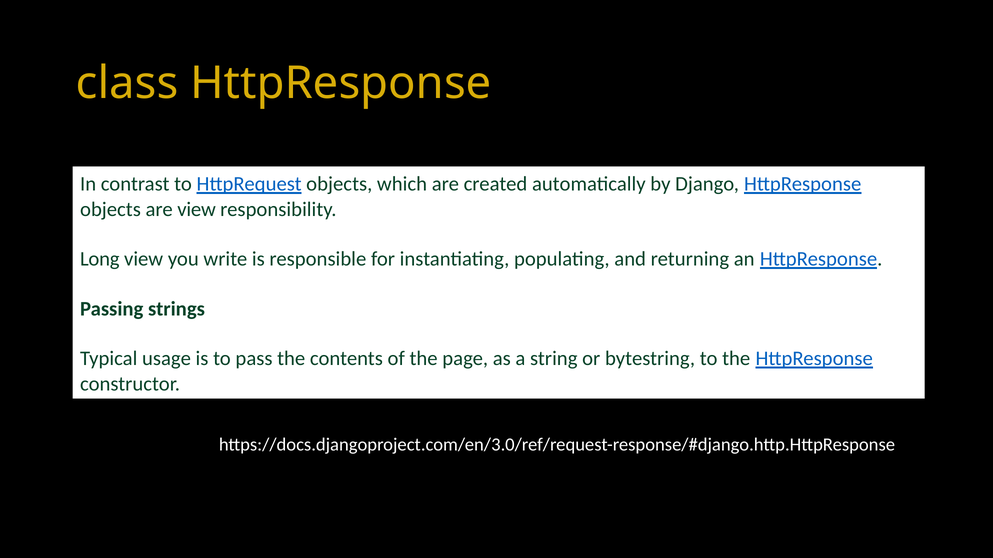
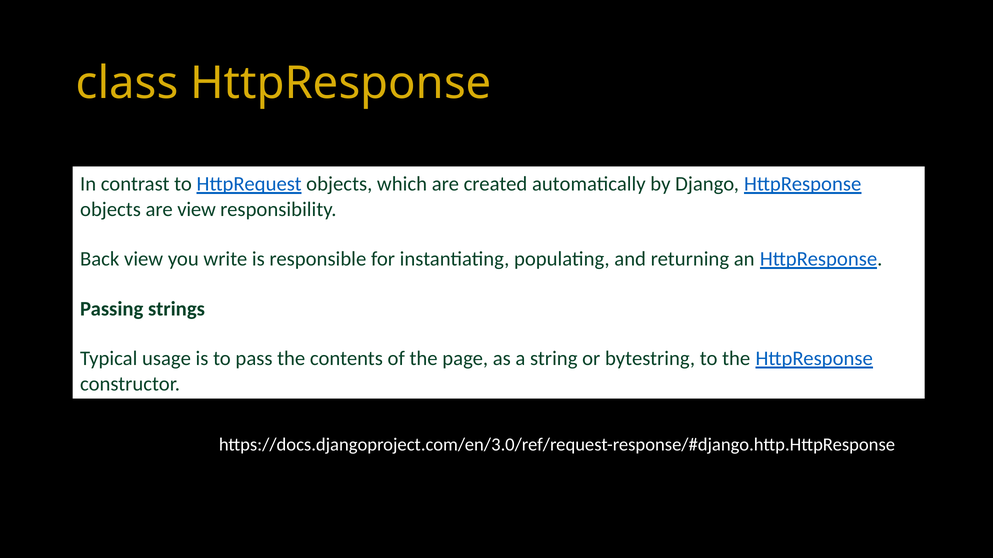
Long: Long -> Back
